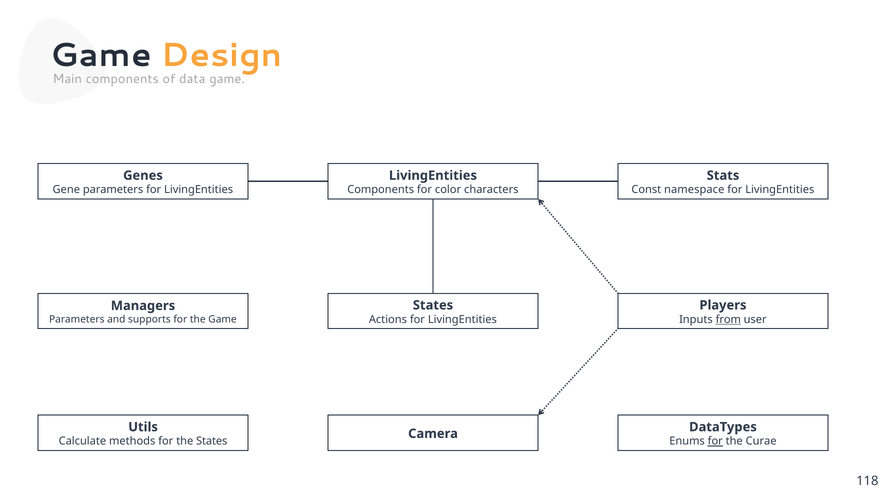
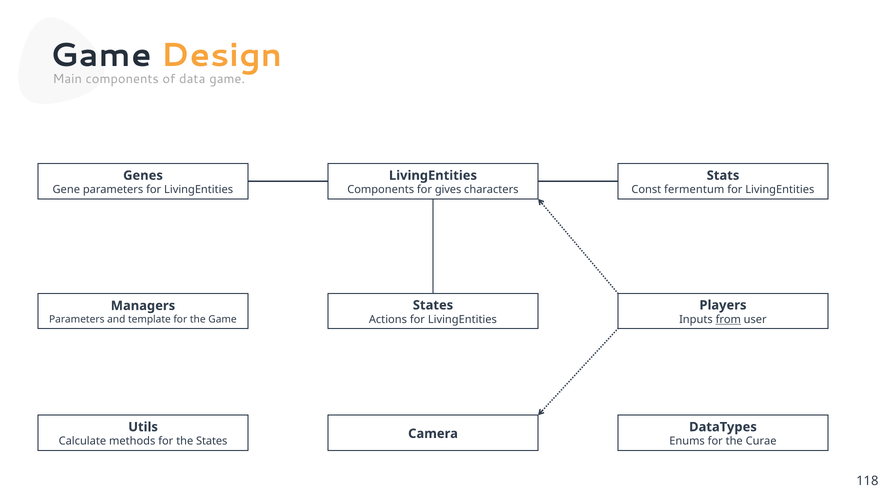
color: color -> gives
namespace: namespace -> fermentum
supports: supports -> template
for at (715, 441) underline: present -> none
